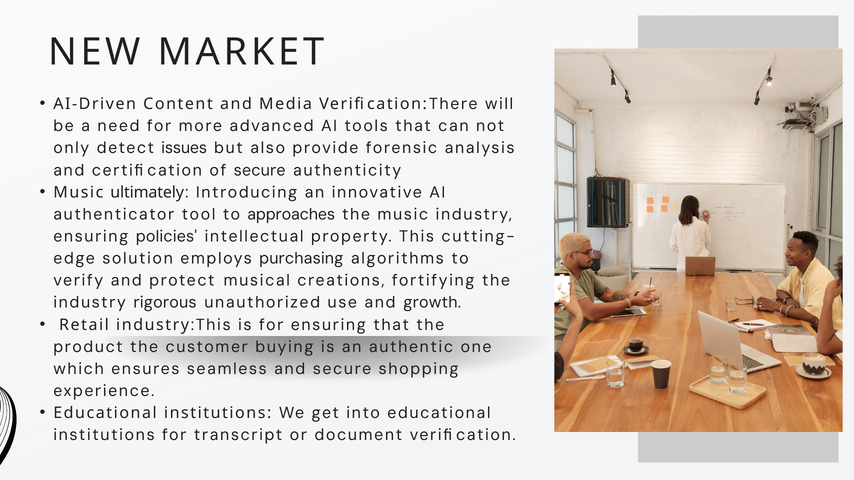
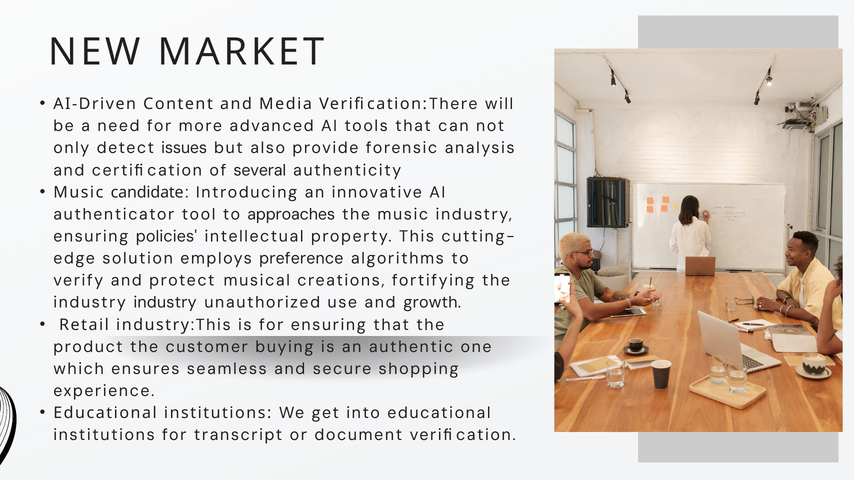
of secure: secure -> several
ultimately: ultimately -> candidate
purchasing: purchasing -> preference
industry rigorous: rigorous -> industry
